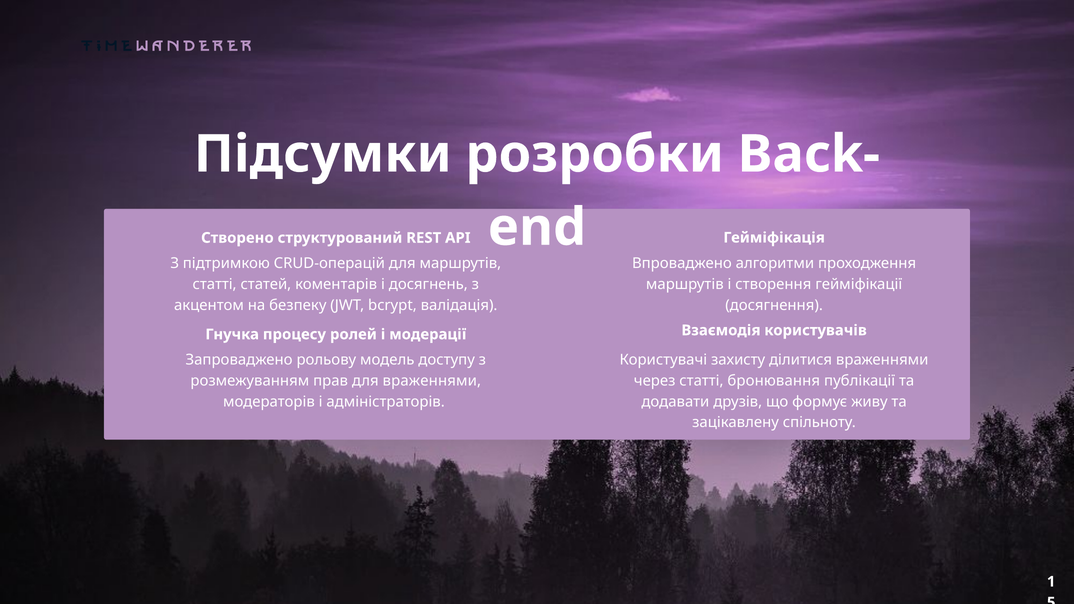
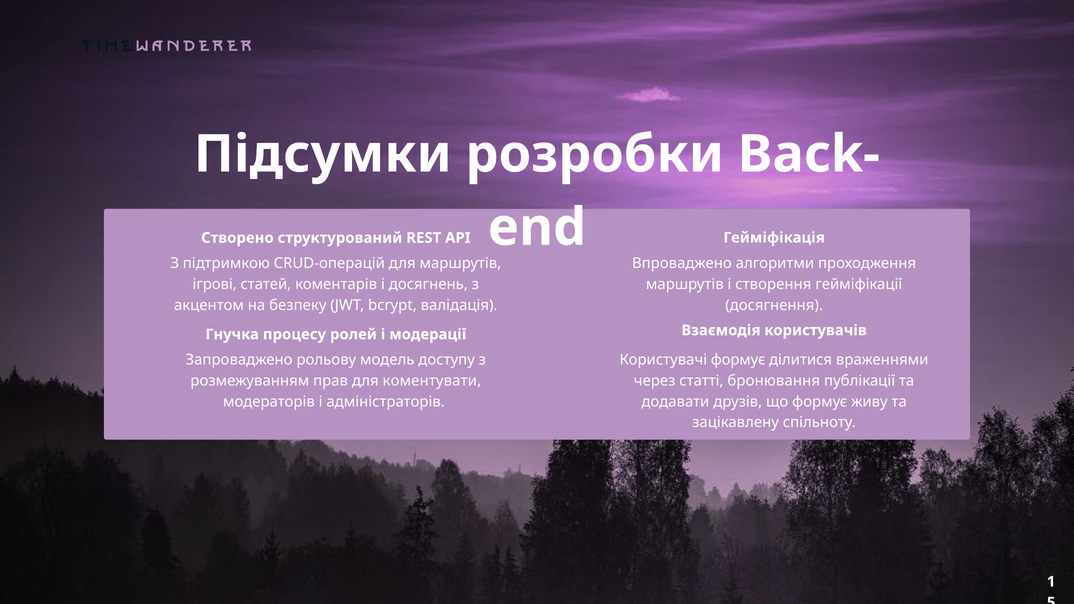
статті at (215, 284): статті -> ігрові
Користувачі захисту: захисту -> формує
для враженнями: враженнями -> коментувати
